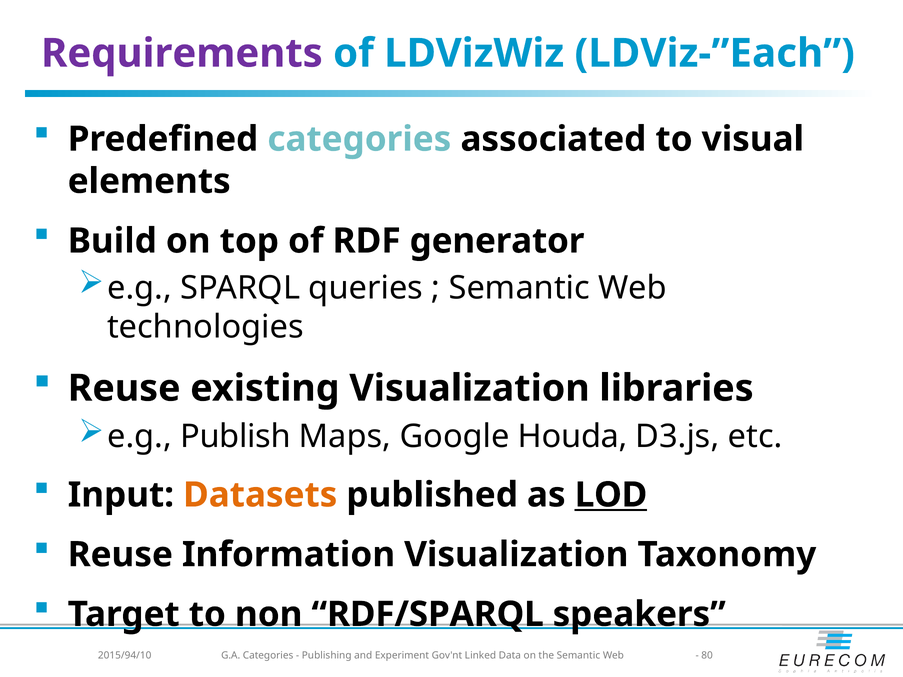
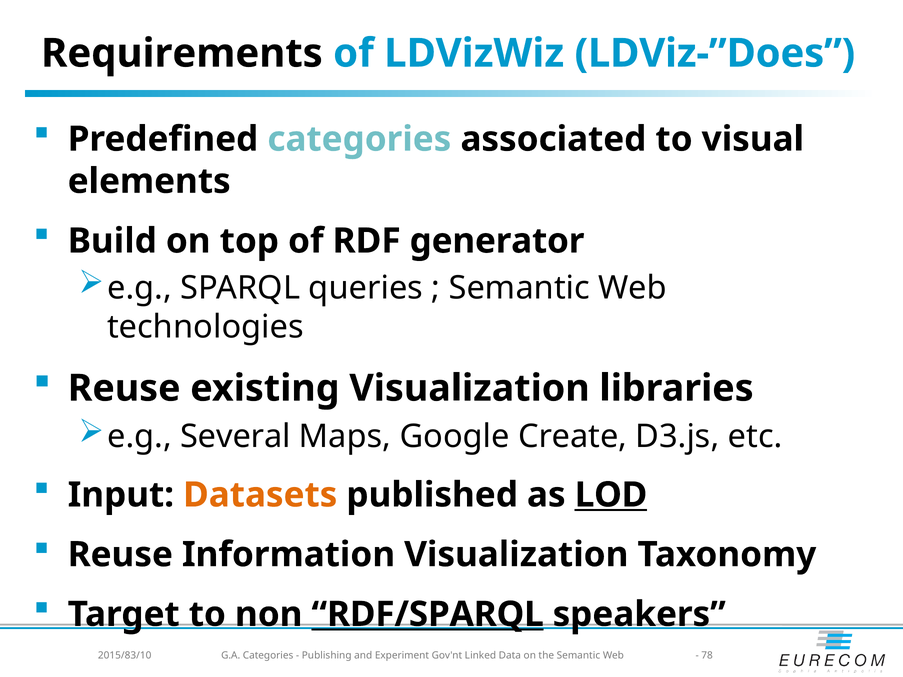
Requirements colour: purple -> black
LDViz-”Each: LDViz-”Each -> LDViz-”Does
Publish: Publish -> Several
Houda: Houda -> Create
RDF/SPARQL underline: none -> present
2015/94/10: 2015/94/10 -> 2015/83/10
80: 80 -> 78
